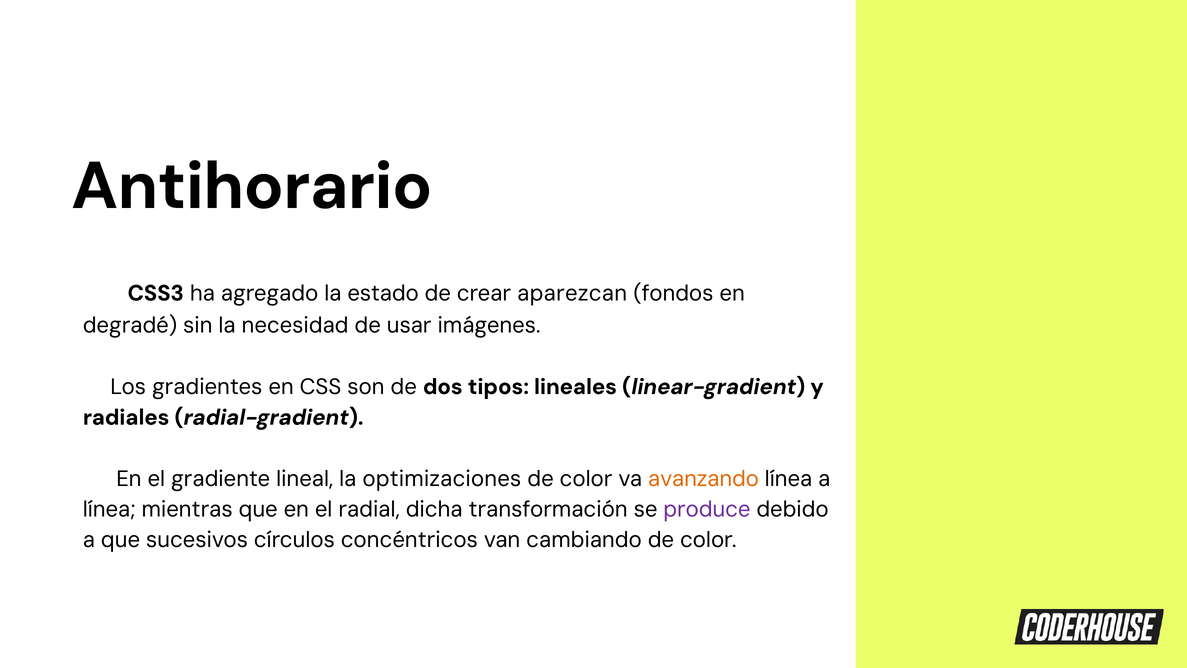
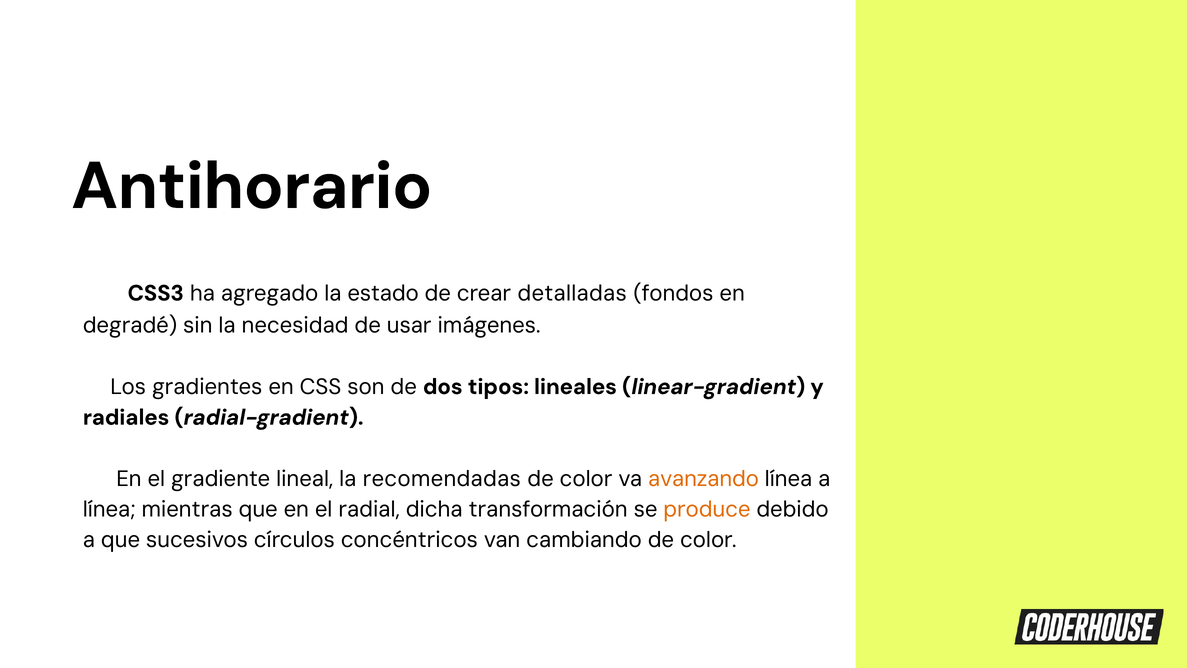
aparezcan: aparezcan -> detalladas
optimizaciones: optimizaciones -> recomendadas
produce colour: purple -> orange
